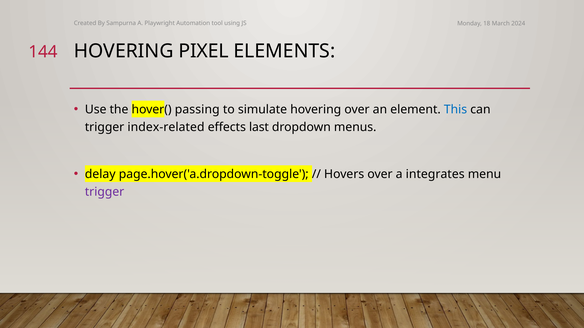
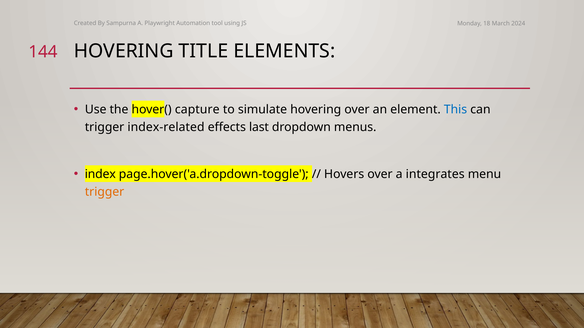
PIXEL: PIXEL -> TITLE
passing: passing -> capture
delay: delay -> index
trigger at (105, 192) colour: purple -> orange
